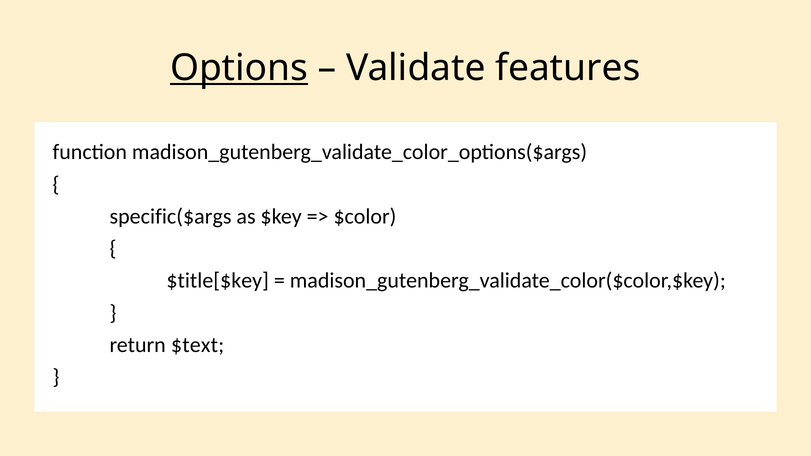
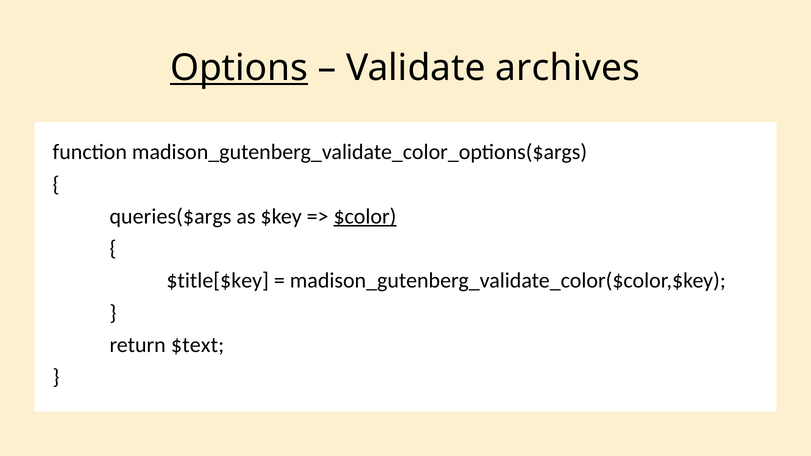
features: features -> archives
specific($args: specific($args -> queries($args
$color underline: none -> present
